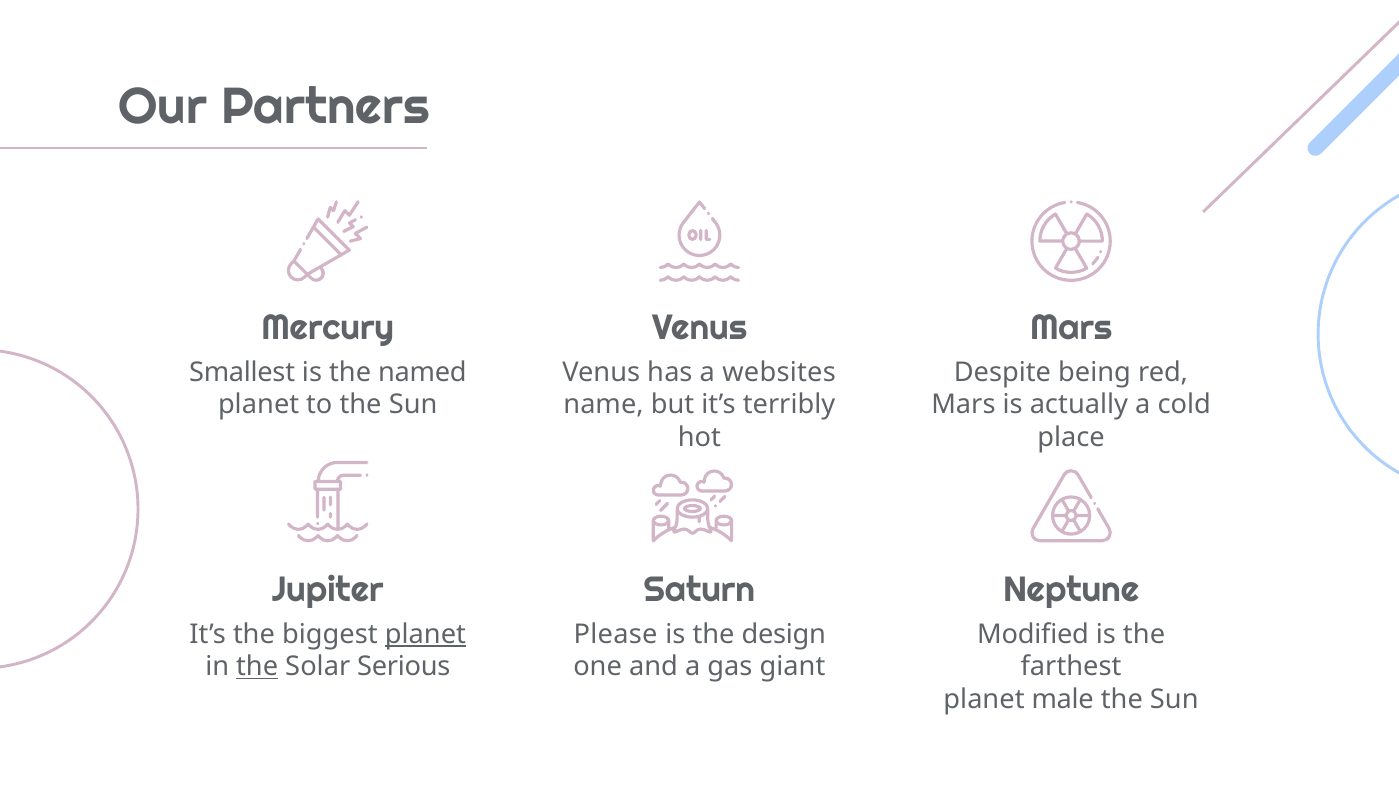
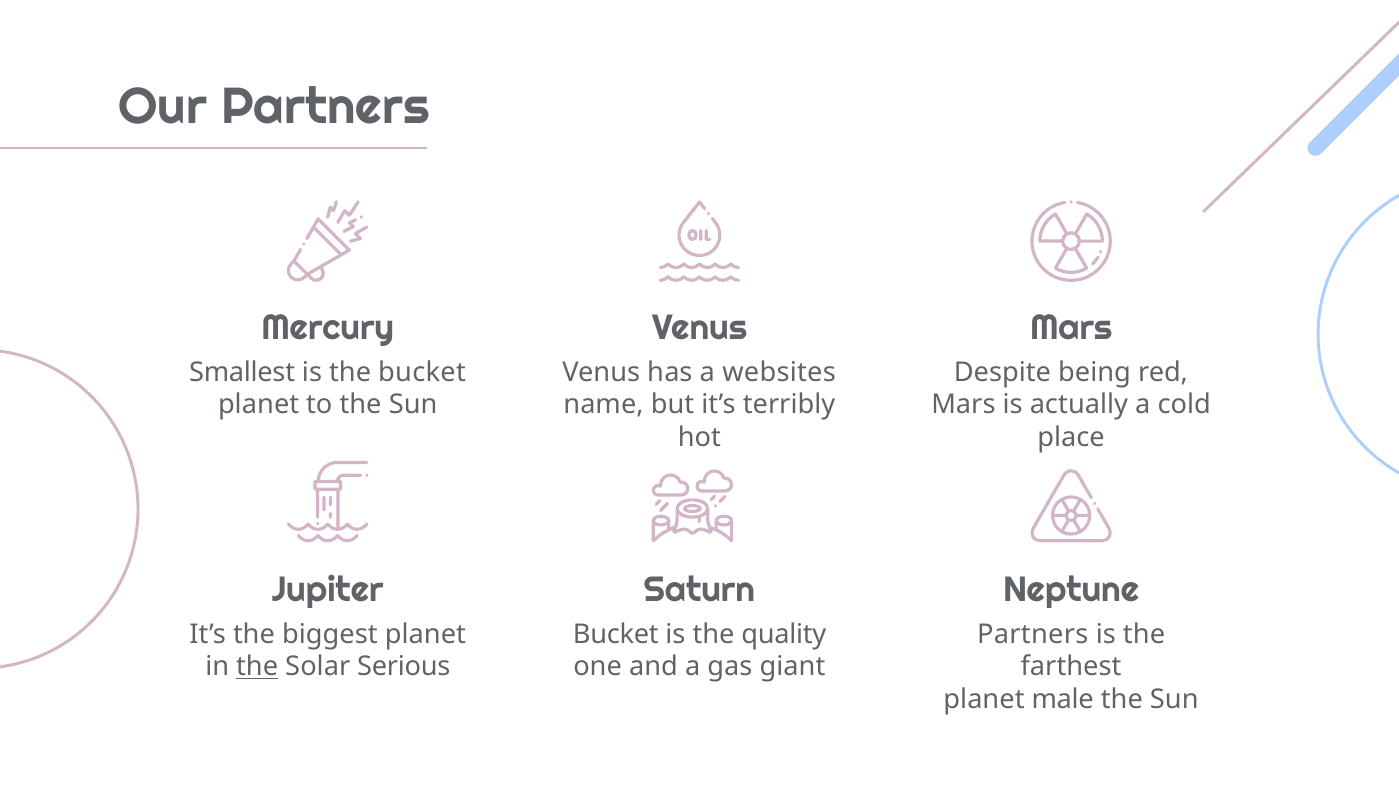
the named: named -> bucket
planet at (425, 634) underline: present -> none
Please at (616, 634): Please -> Bucket
design: design -> quality
Modified at (1033, 634): Modified -> Partners
